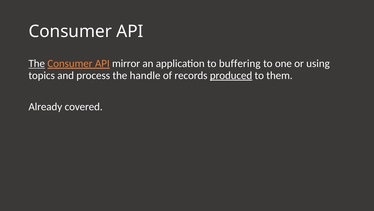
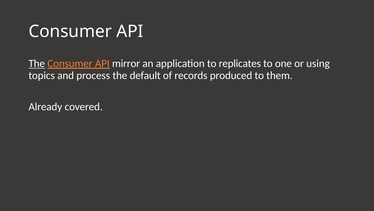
buffering: buffering -> replicates
handle: handle -> default
produced underline: present -> none
